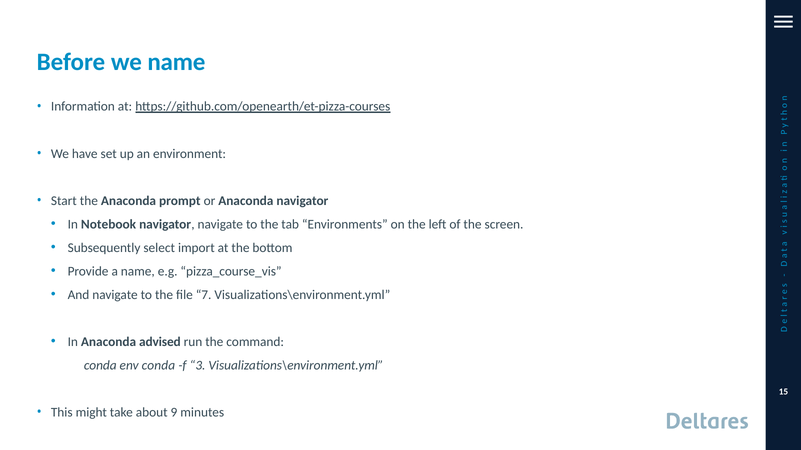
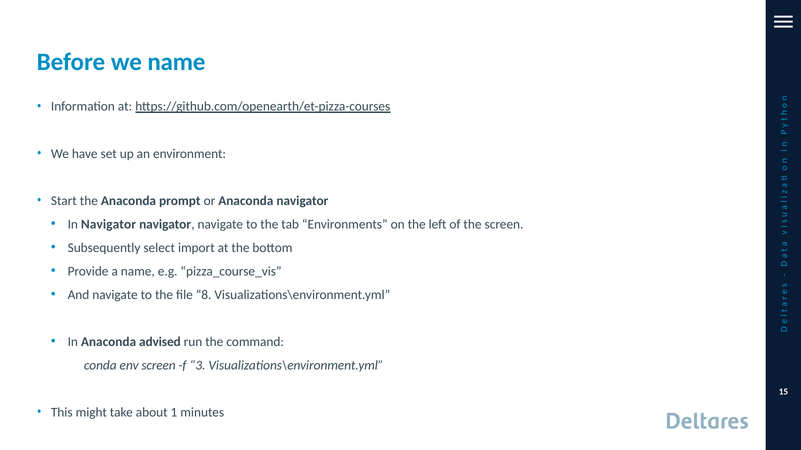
In Notebook: Notebook -> Navigator
7: 7 -> 8
env conda: conda -> screen
9: 9 -> 1
